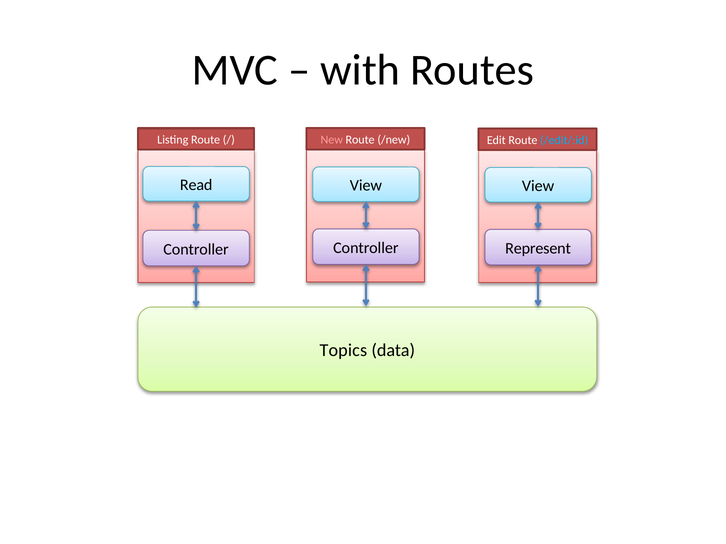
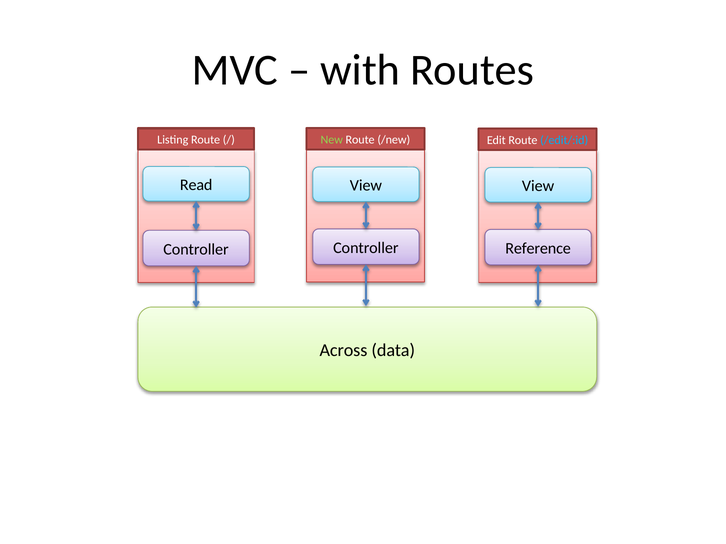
New colour: pink -> light green
Represent: Represent -> Reference
Topics: Topics -> Across
